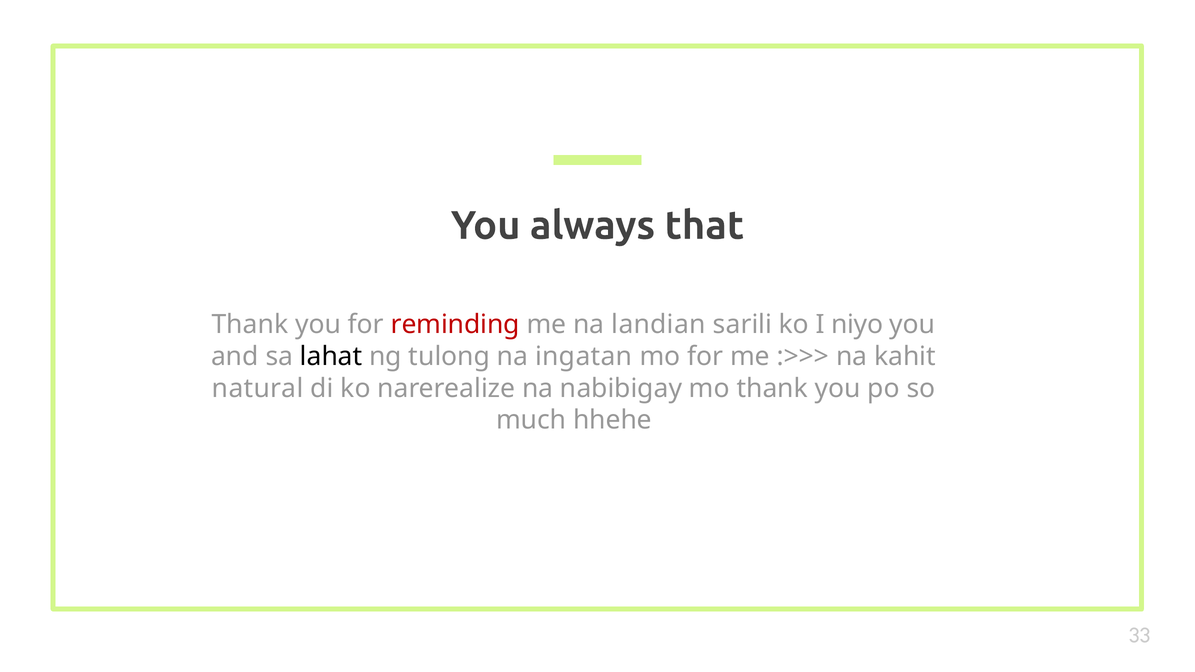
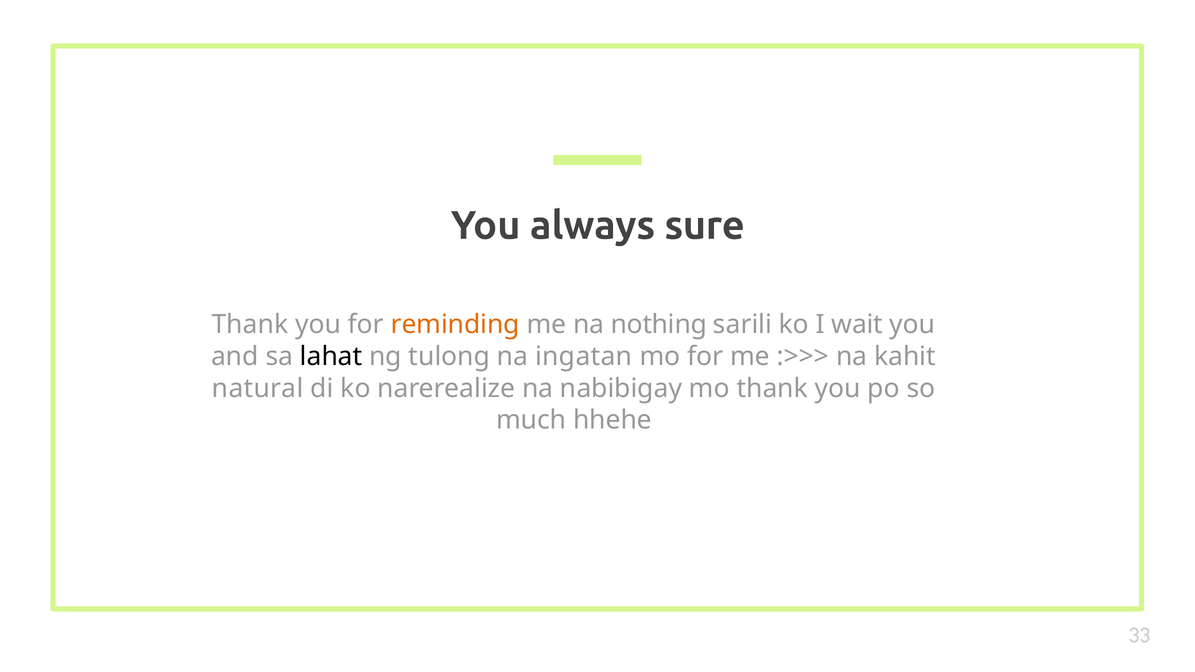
that: that -> sure
reminding colour: red -> orange
landian: landian -> nothing
niyo: niyo -> wait
